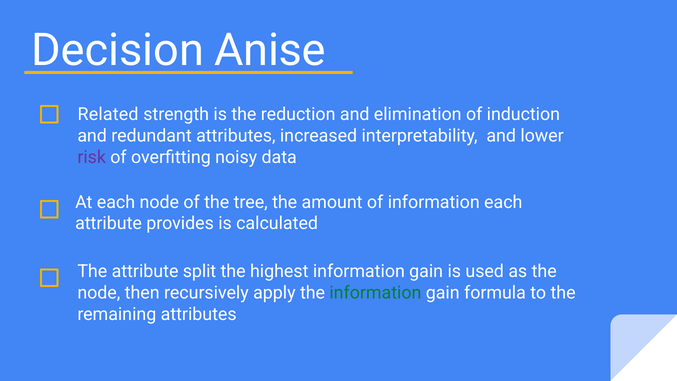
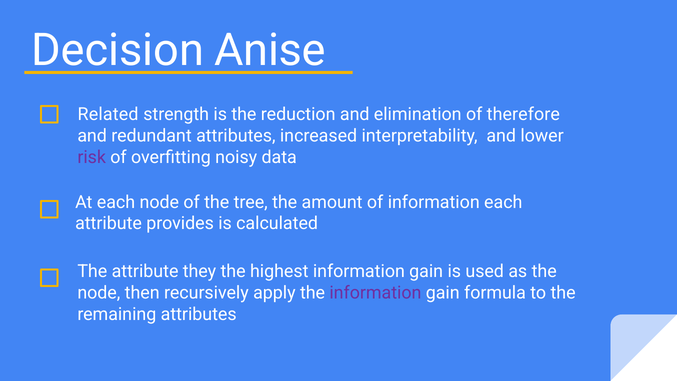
induction: induction -> therefore
split: split -> they
information at (375, 293) colour: green -> purple
